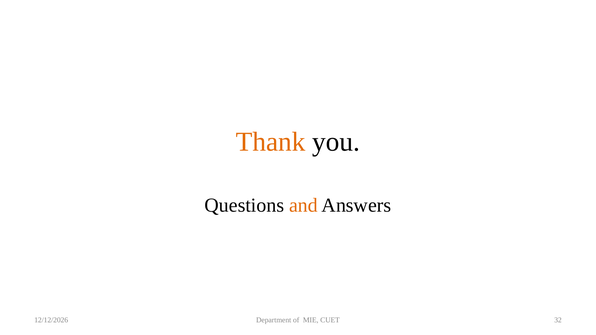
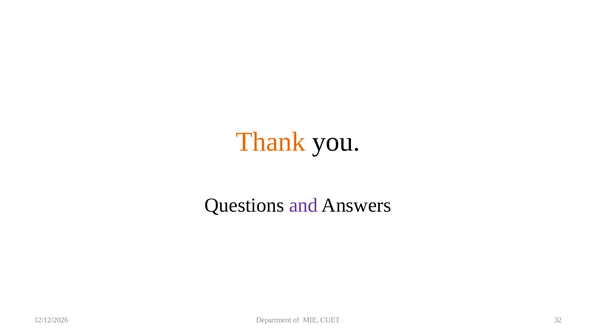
and colour: orange -> purple
